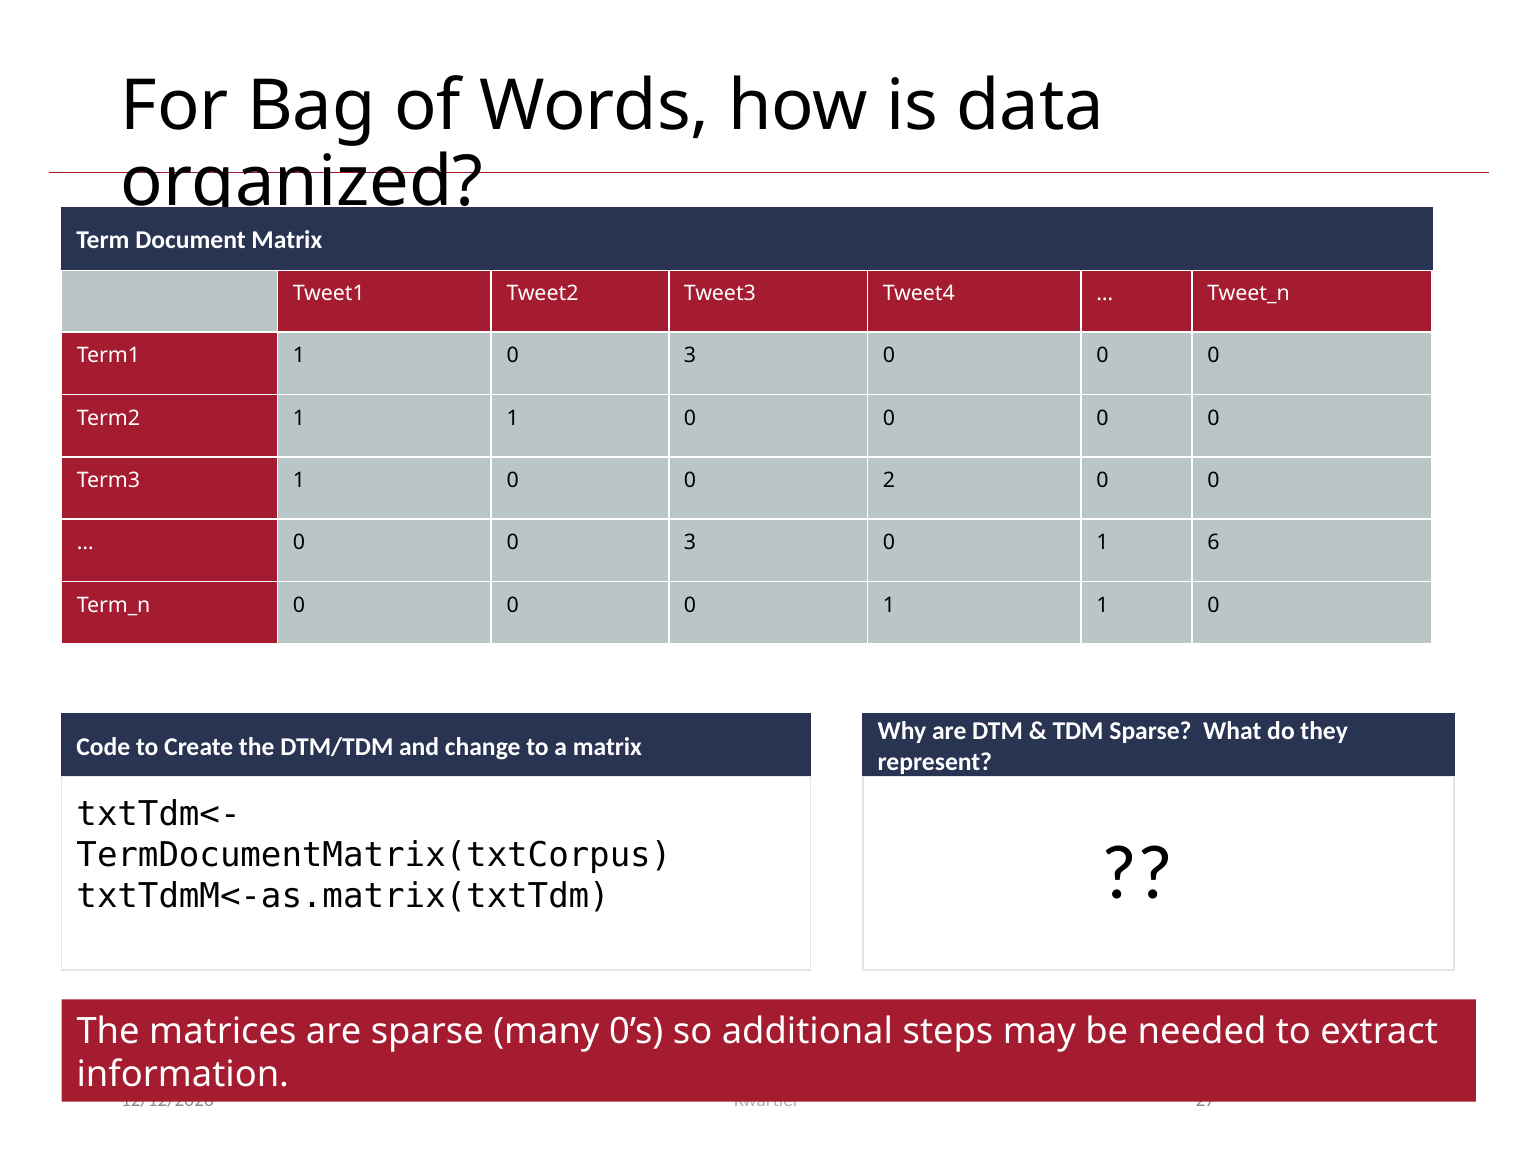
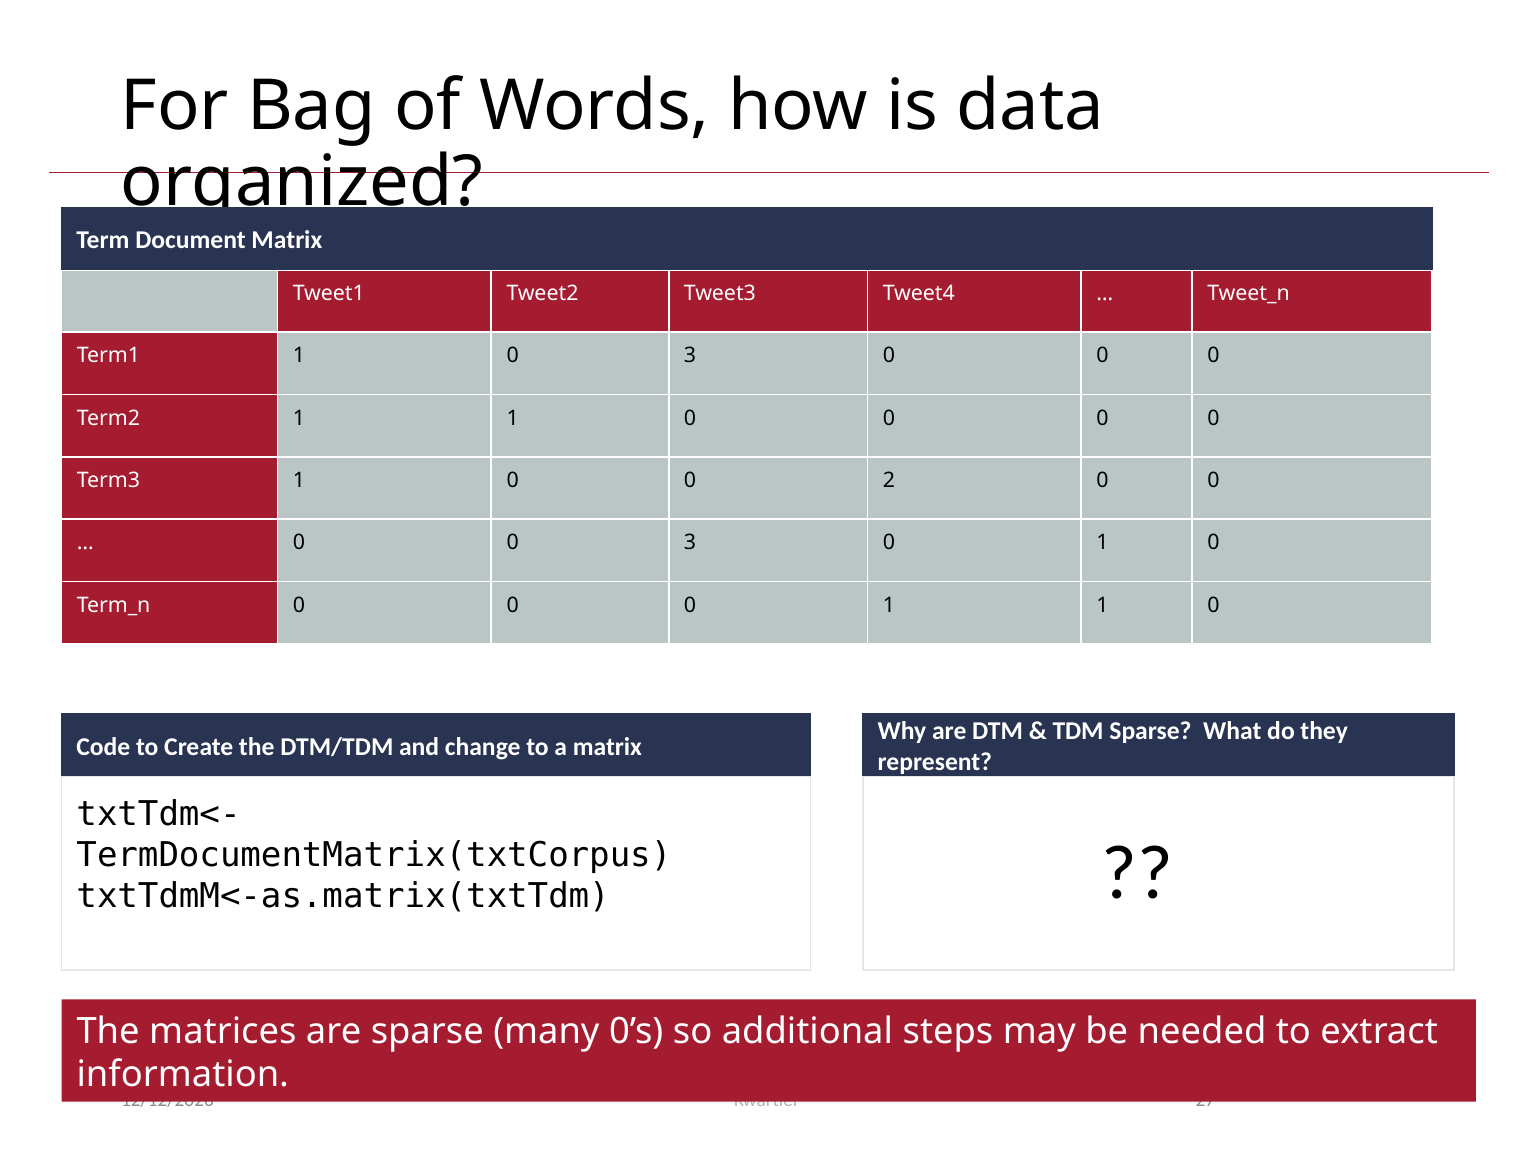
0 1 6: 6 -> 0
